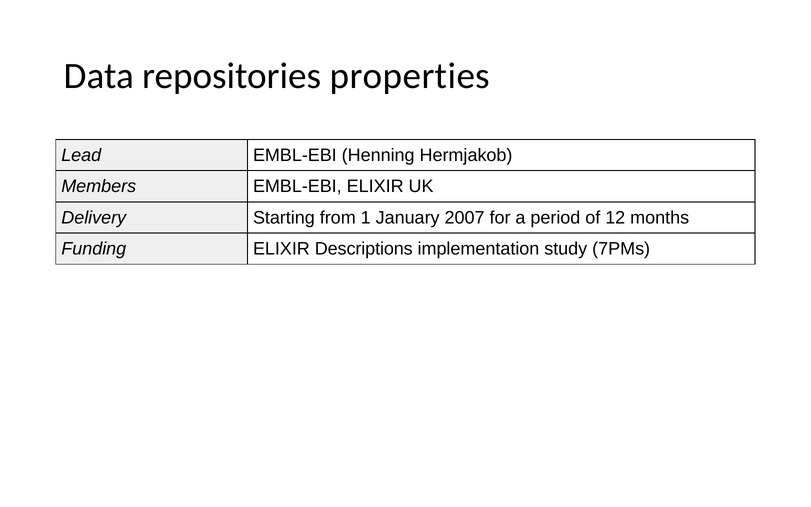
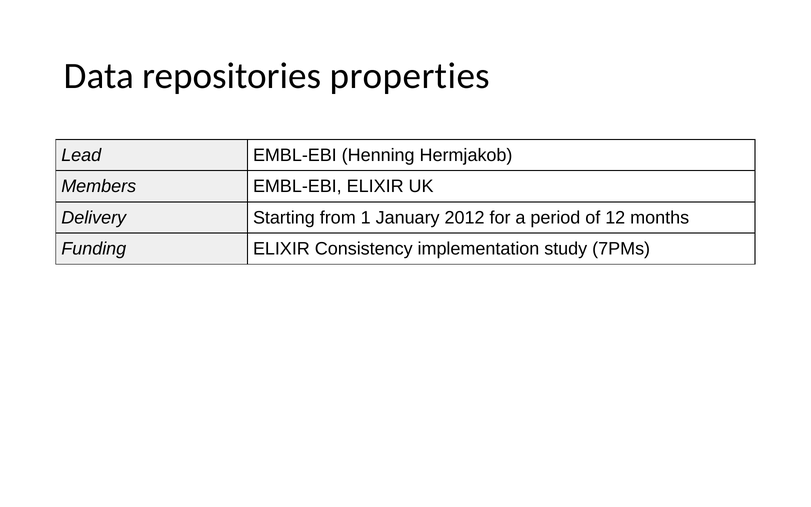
2007: 2007 -> 2012
Descriptions: Descriptions -> Consistency
